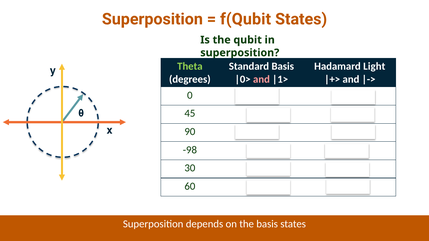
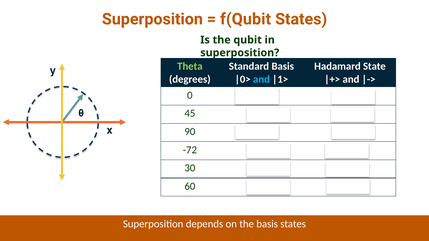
Light: Light -> State
and at (261, 79) colour: pink -> light blue
-98: -98 -> -72
